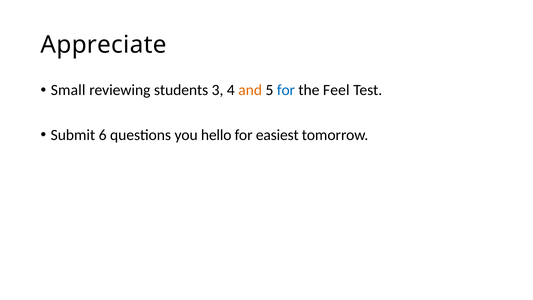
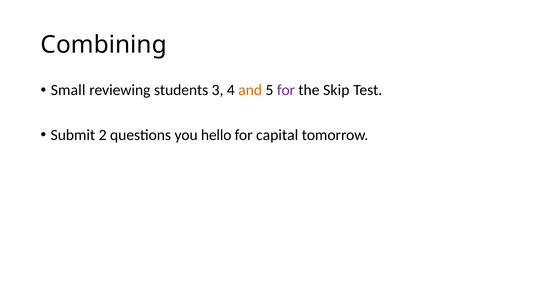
Appreciate: Appreciate -> Combining
for at (286, 90) colour: blue -> purple
Feel: Feel -> Skip
6: 6 -> 2
easiest: easiest -> capital
